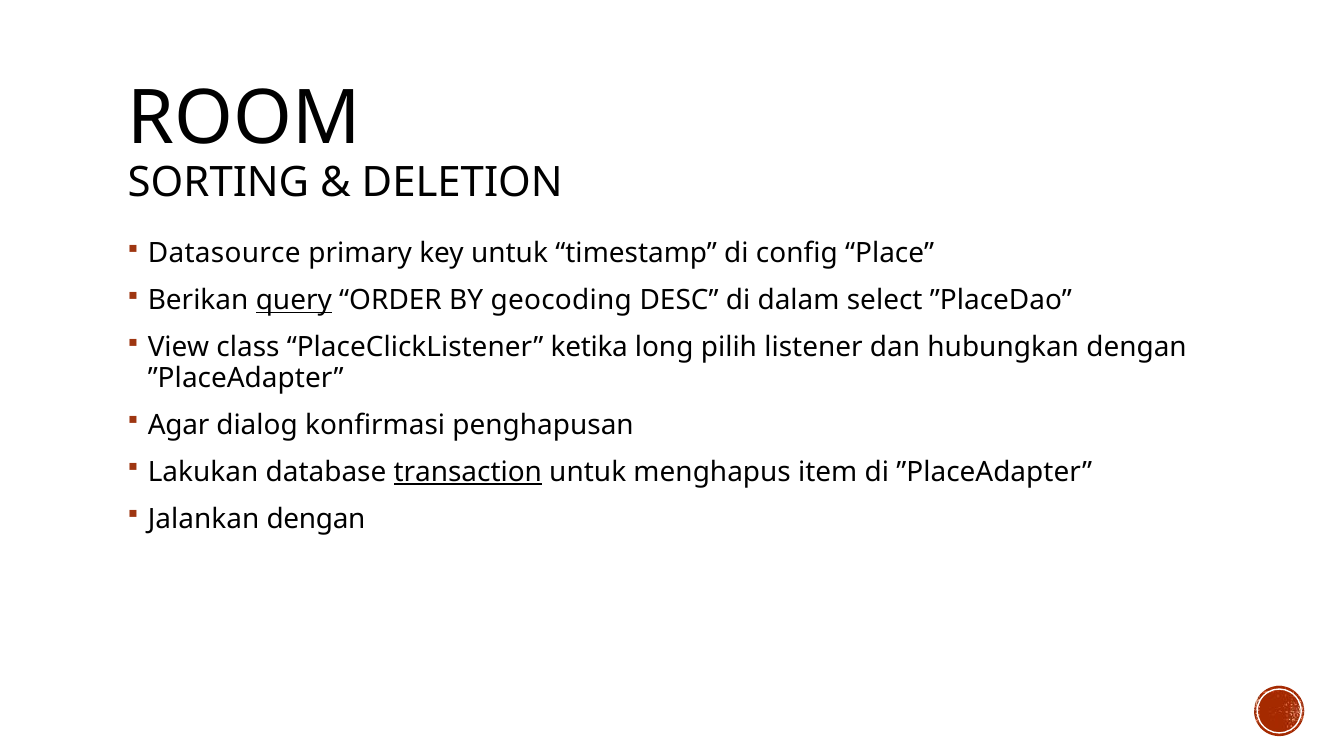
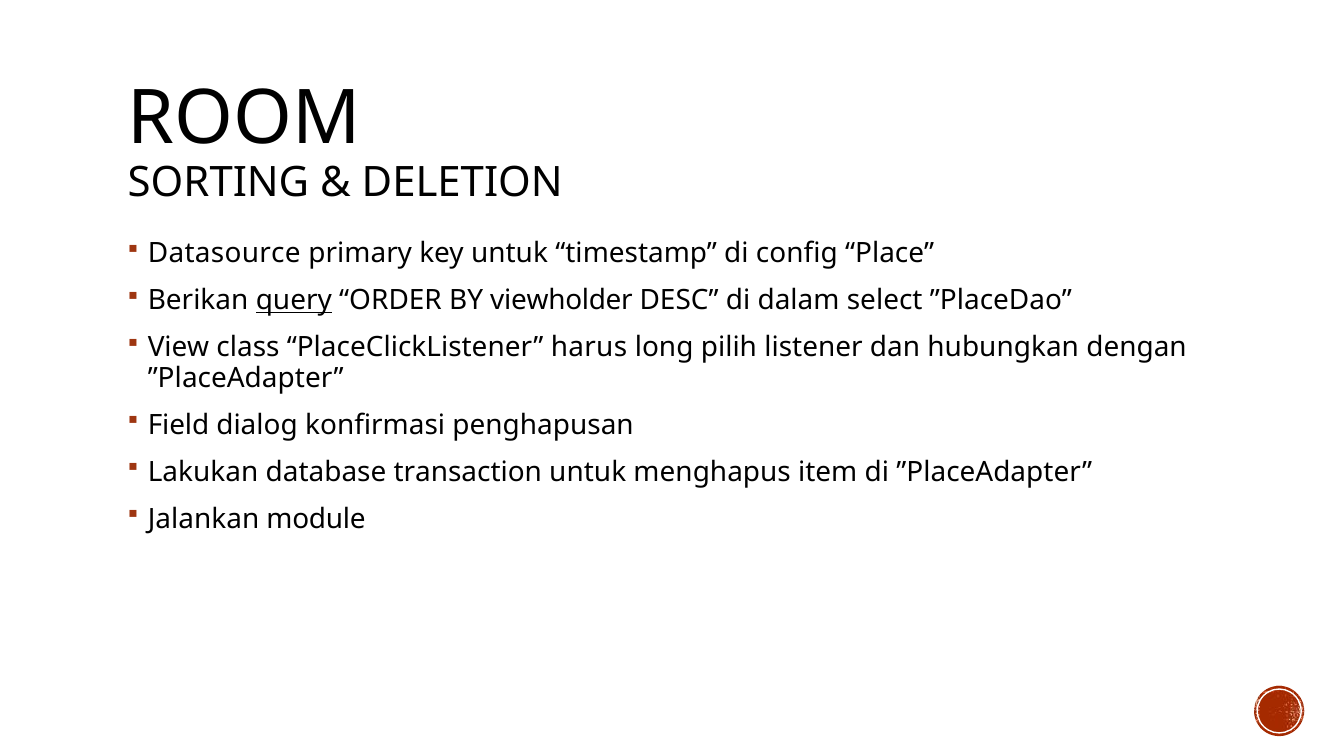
geocoding: geocoding -> viewholder
ketika: ketika -> harus
Agar: Agar -> Field
transaction underline: present -> none
Jalankan dengan: dengan -> module
